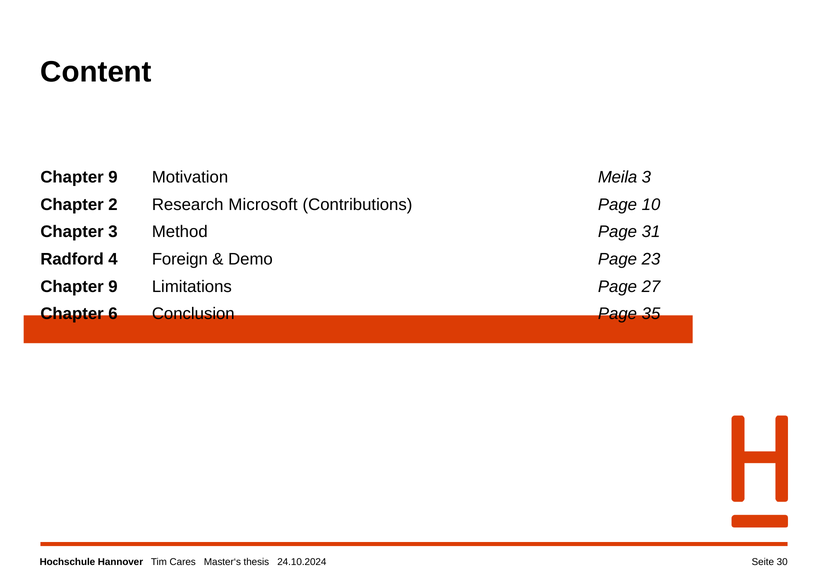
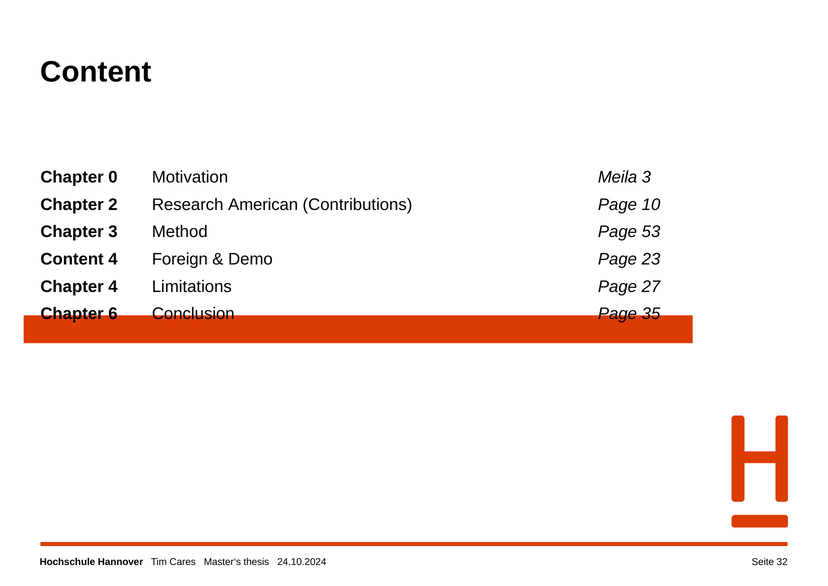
9 at (113, 177): 9 -> 0
Microsoft: Microsoft -> American
31: 31 -> 53
Radford at (72, 259): Radford -> Content
9 at (113, 286): 9 -> 4
30: 30 -> 32
